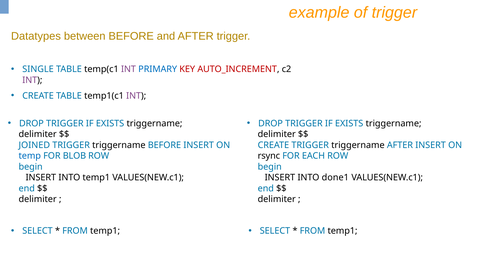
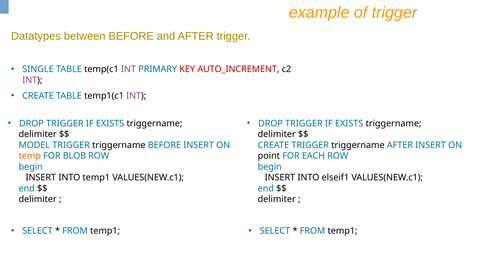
JOINED: JOINED -> MODEL
temp colour: blue -> orange
rsync: rsync -> point
done1: done1 -> elseif1
